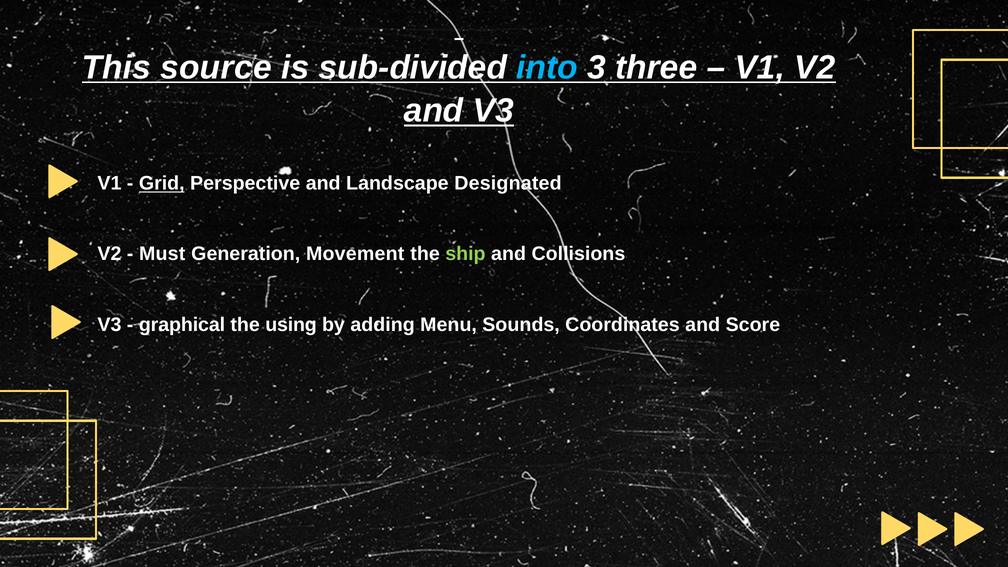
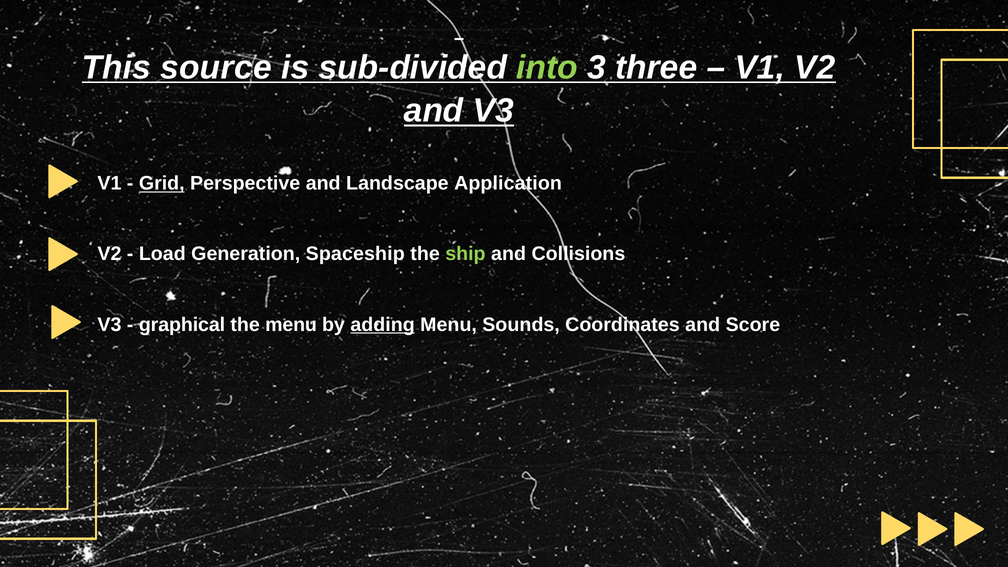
into colour: light blue -> light green
Designated: Designated -> Application
Must: Must -> Load
Movement: Movement -> Spaceship
the using: using -> menu
adding underline: none -> present
